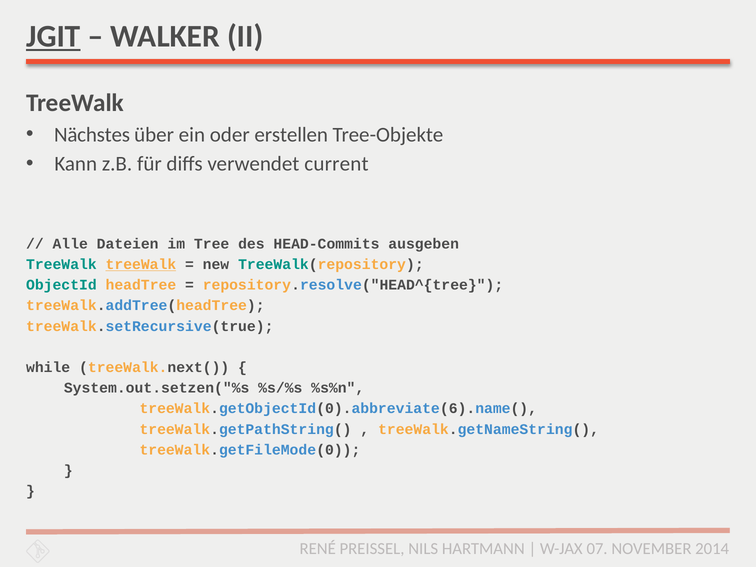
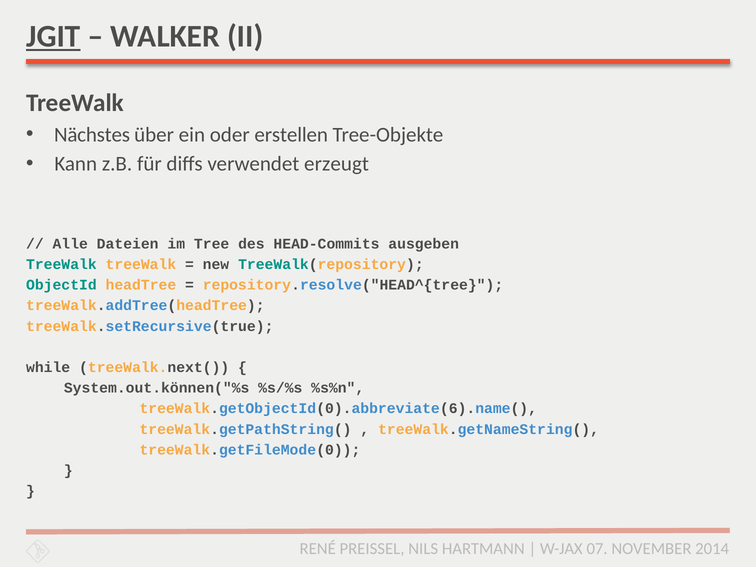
current: current -> erzeugt
treeWalk at (141, 264) underline: present -> none
System.out.setzen("%s: System.out.setzen("%s -> System.out.können("%s
